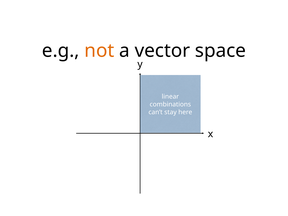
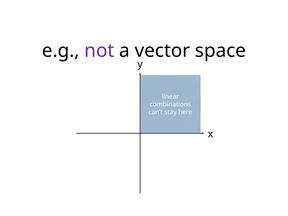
not colour: orange -> purple
